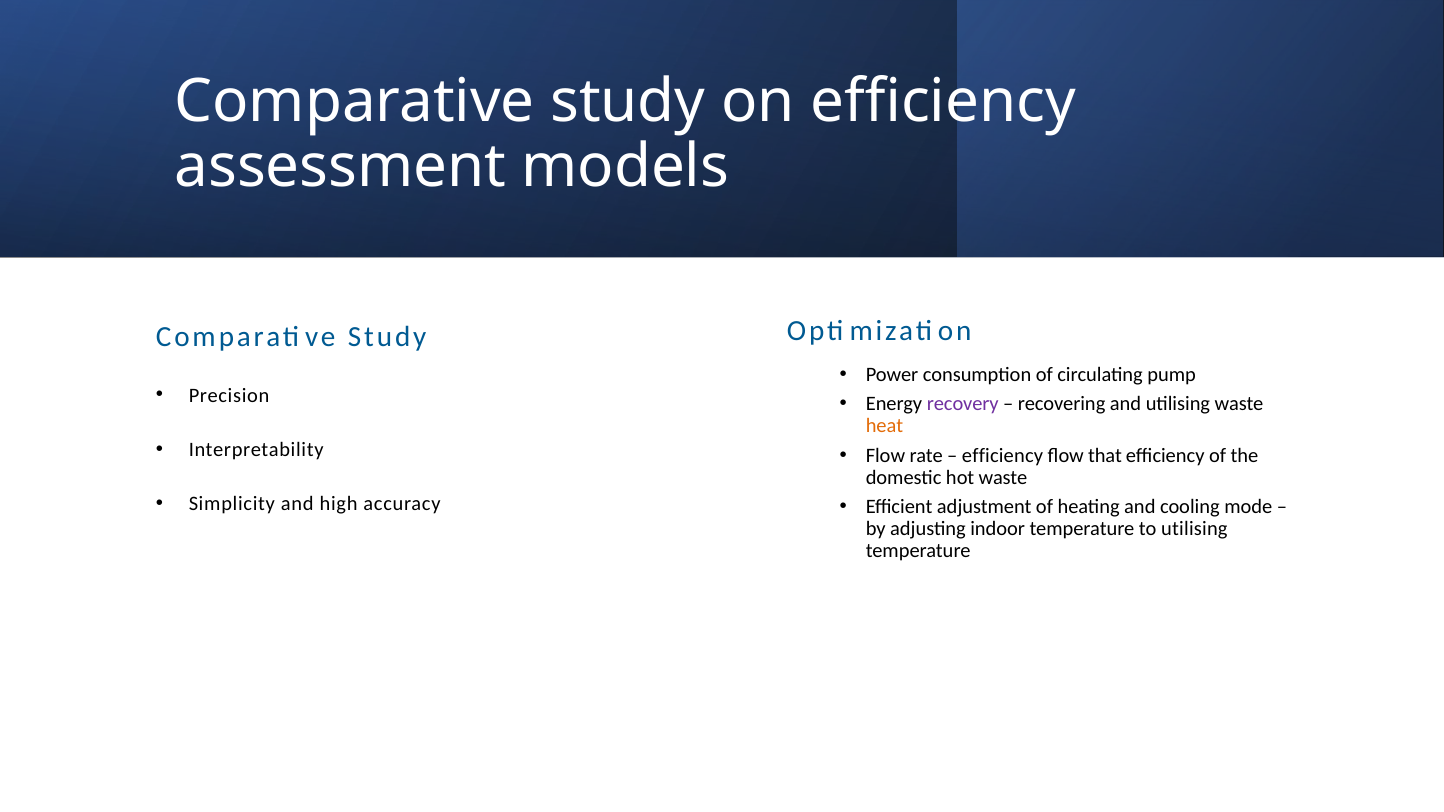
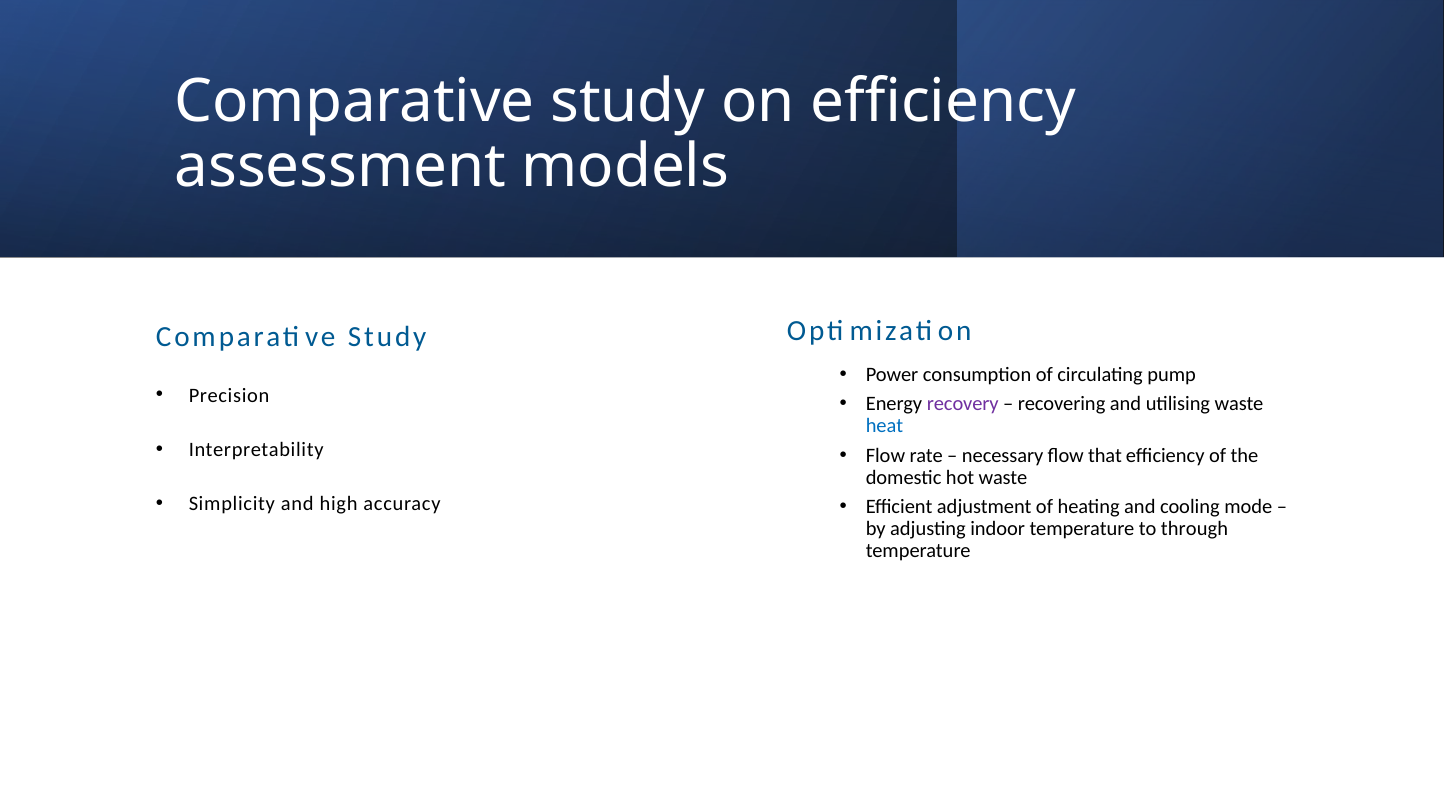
heat colour: orange -> blue
efficiency at (1003, 455): efficiency -> necessary
to utilising: utilising -> through
